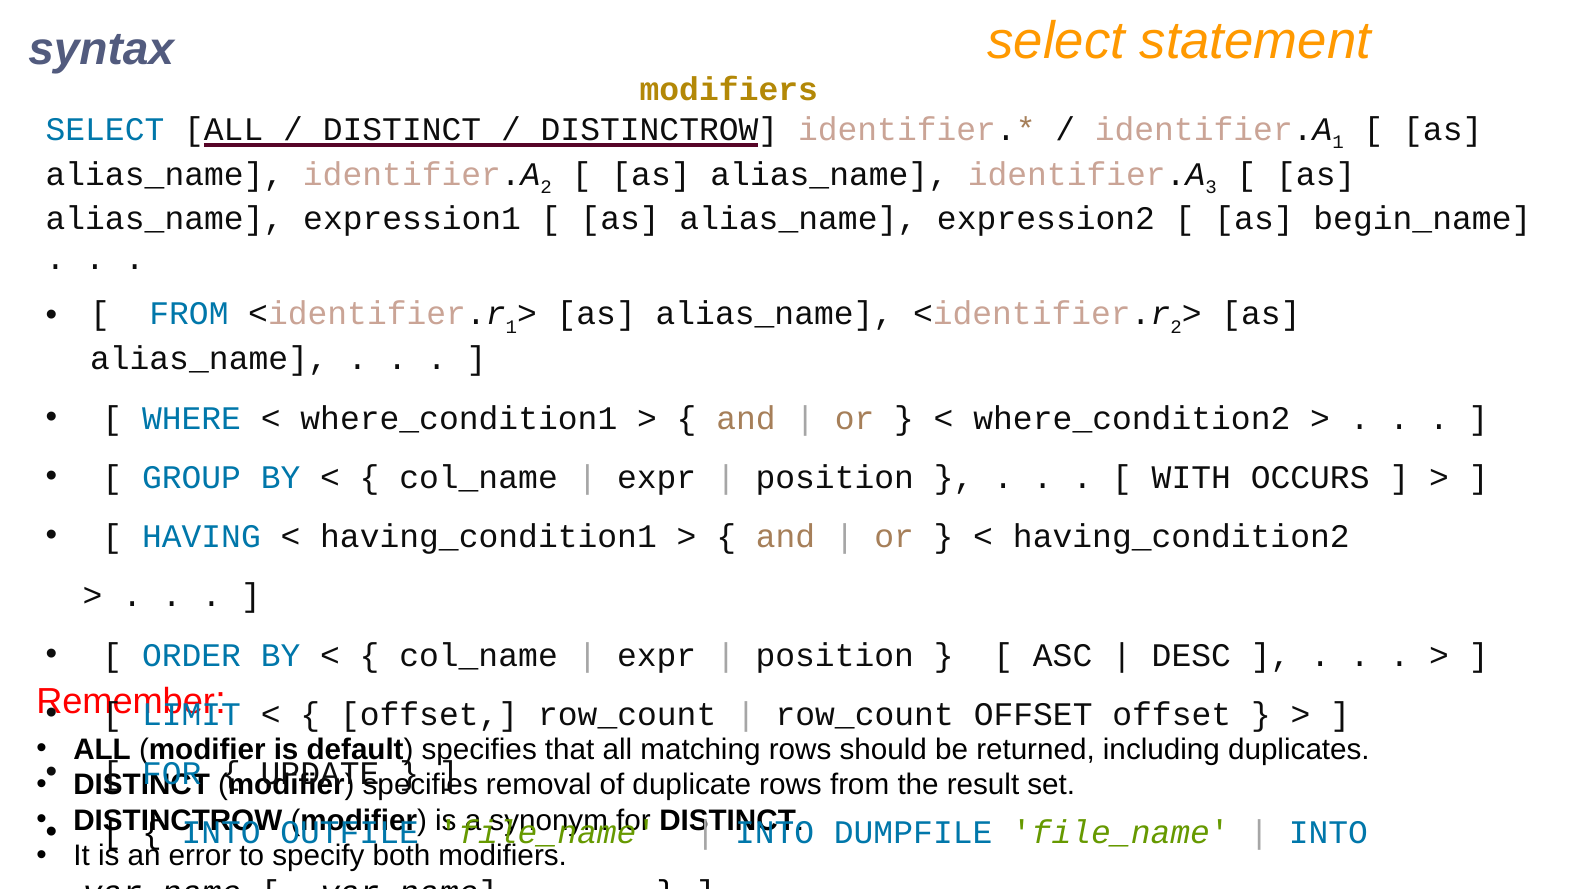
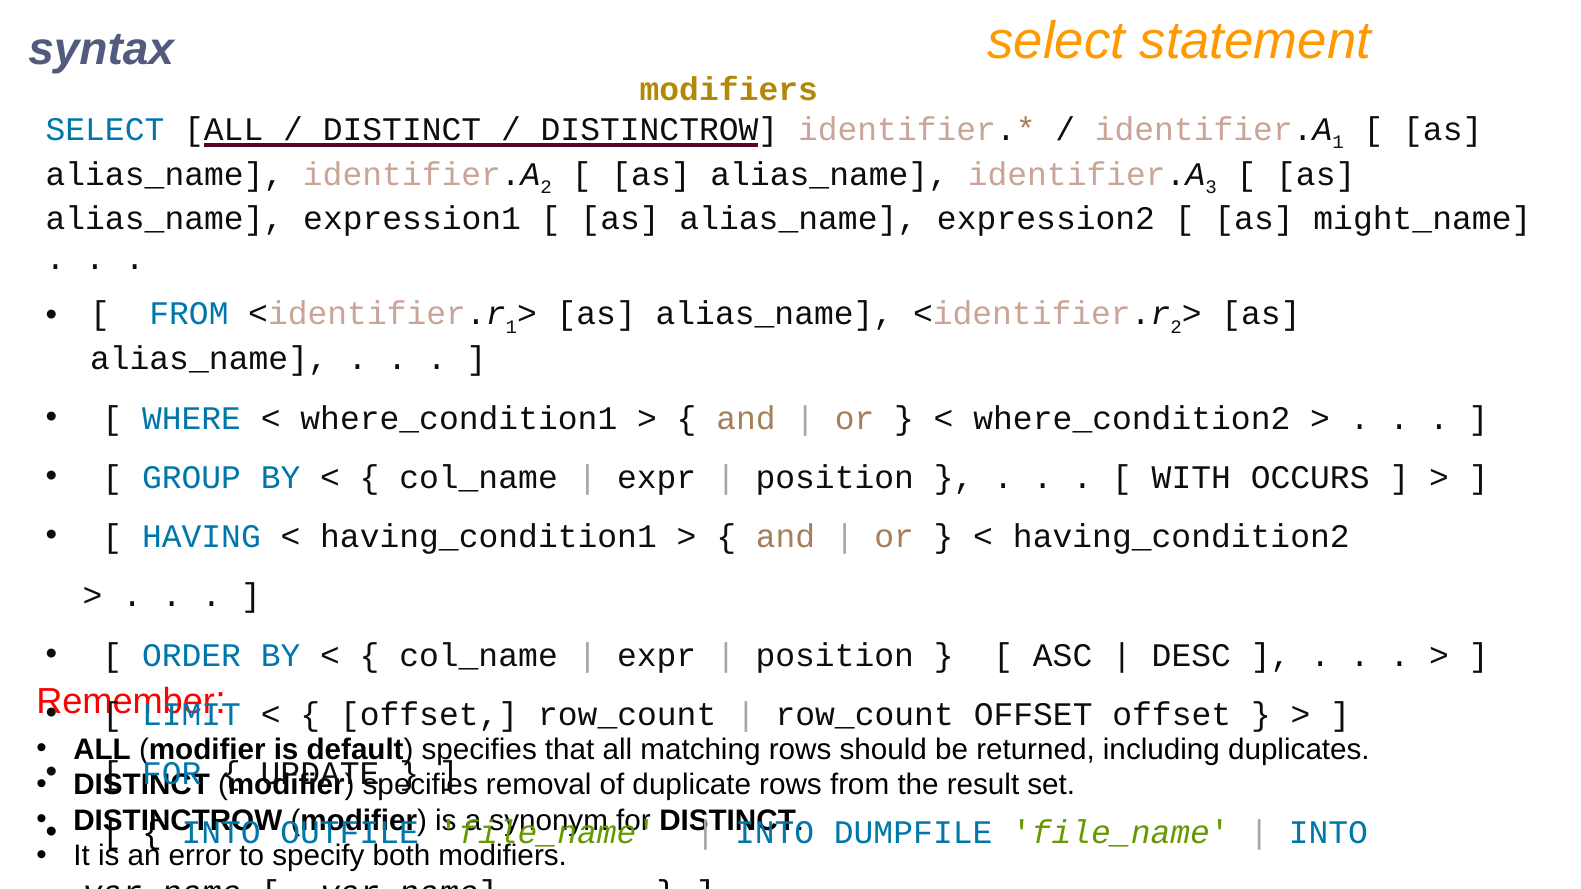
begin_name: begin_name -> might_name
